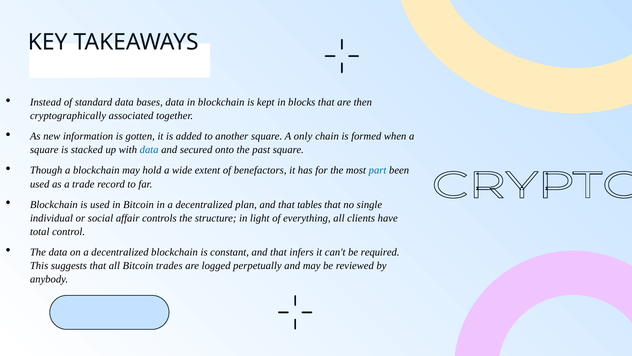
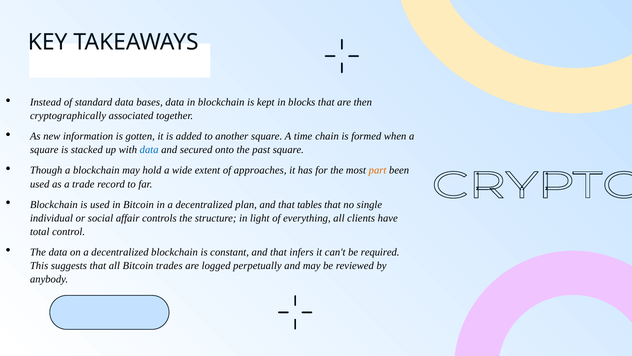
only: only -> time
benefactors: benefactors -> approaches
part colour: blue -> orange
